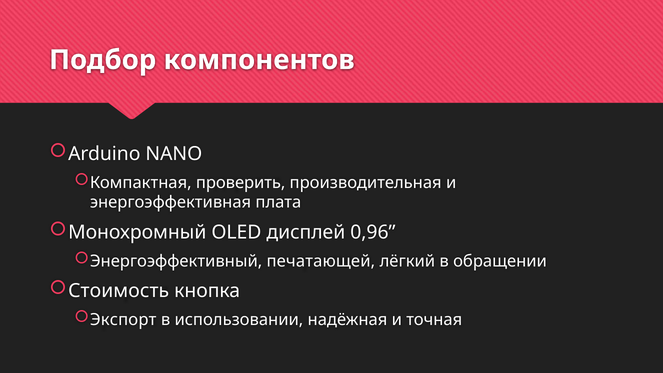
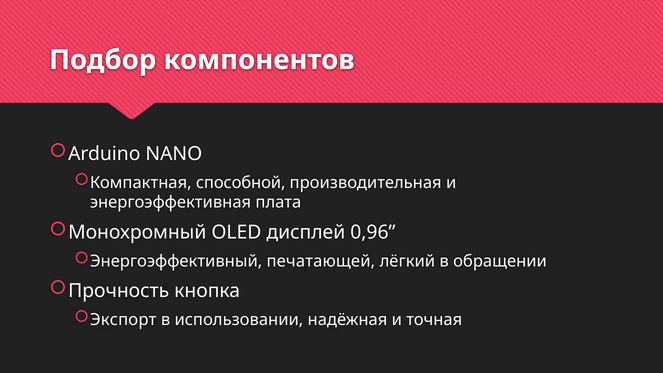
проверить: проверить -> способной
Стоимость: Стоимость -> Прочность
